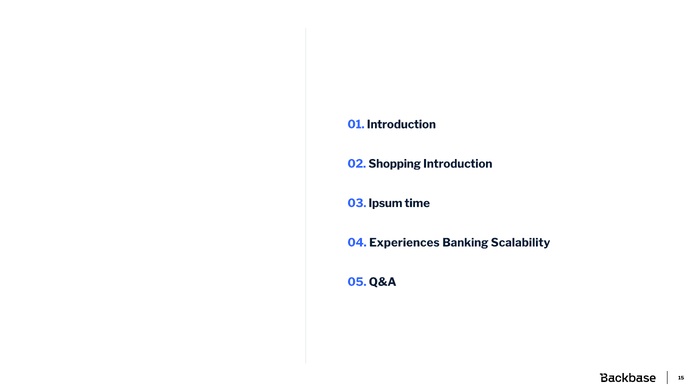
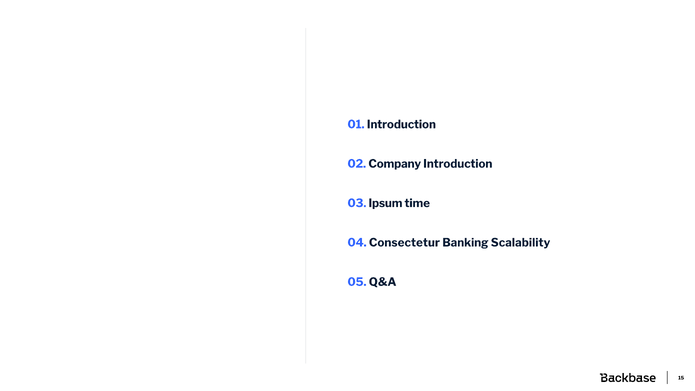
Shopping: Shopping -> Company
Experiences: Experiences -> Consectetur
